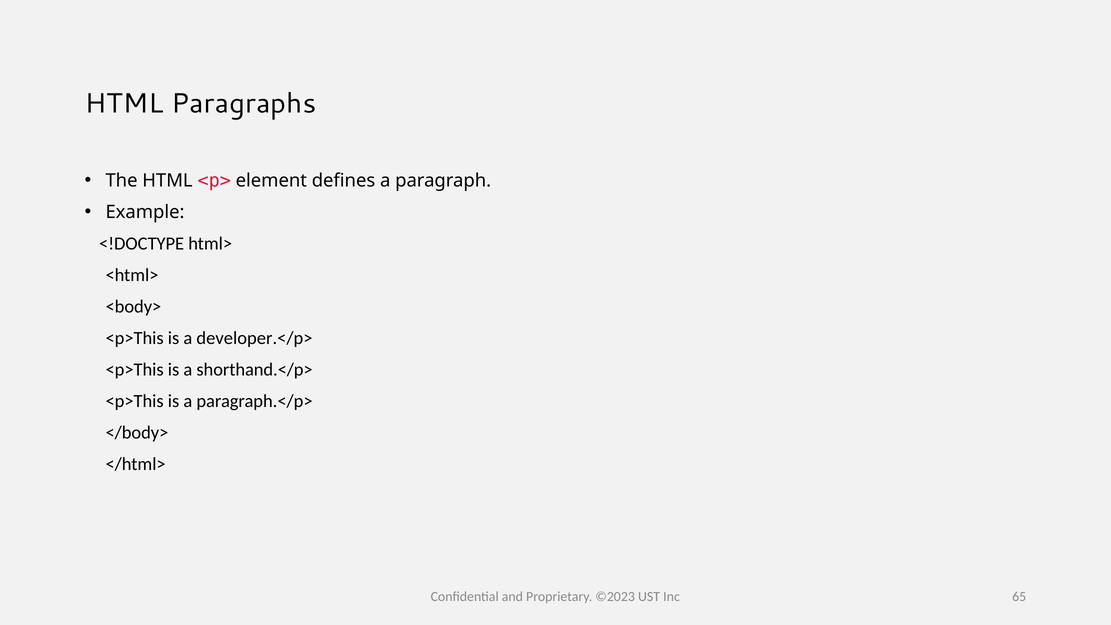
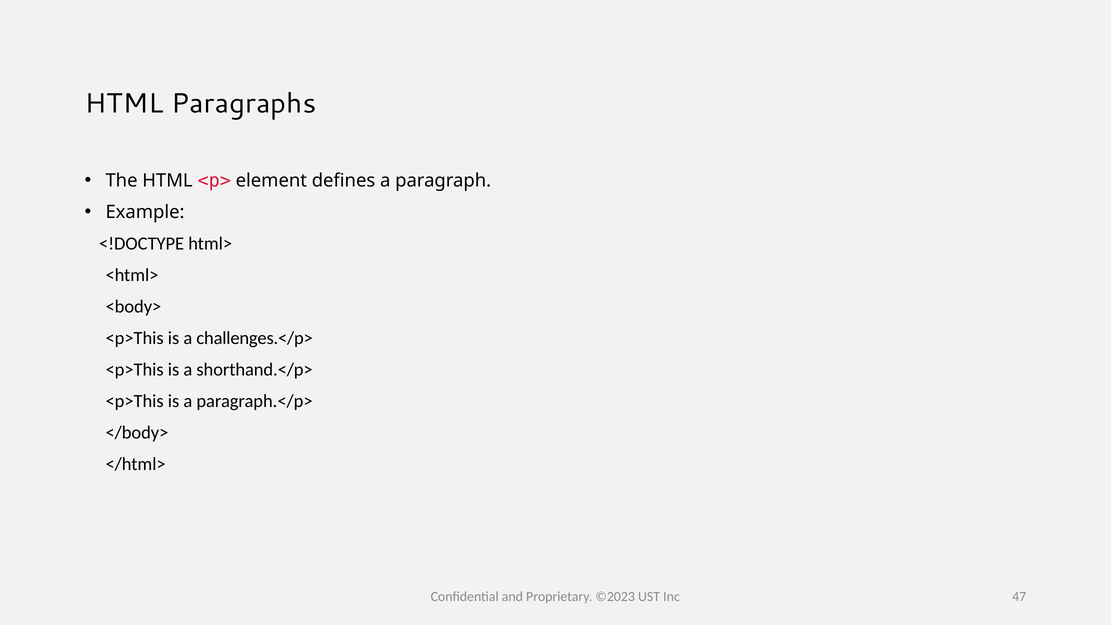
developer.</p>: developer.</p> -> challenges.</p>
65: 65 -> 47
